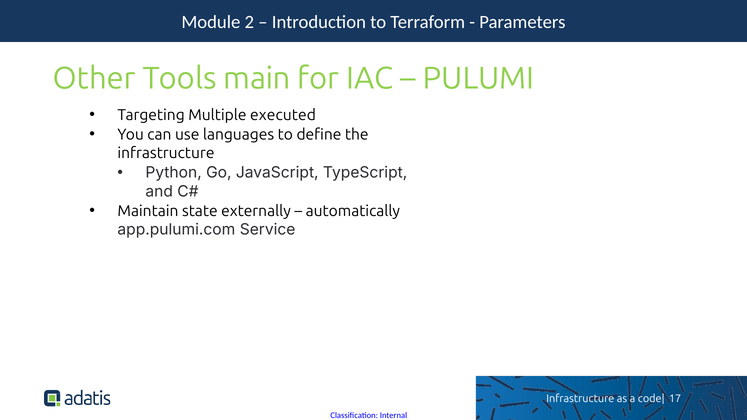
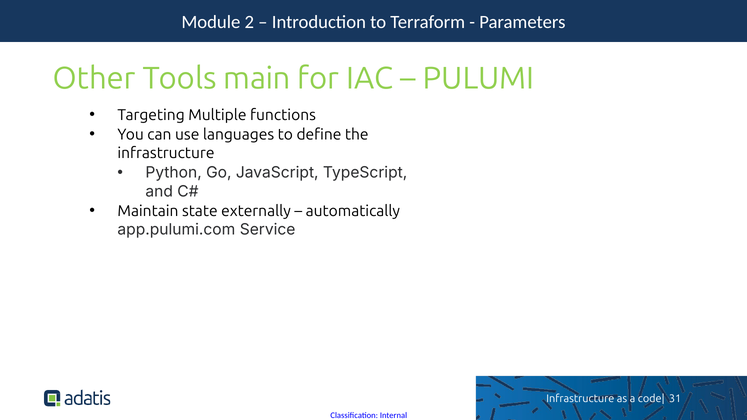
executed: executed -> functions
17: 17 -> 31
